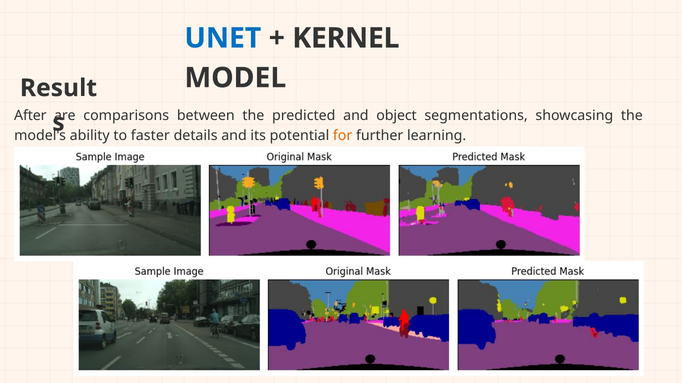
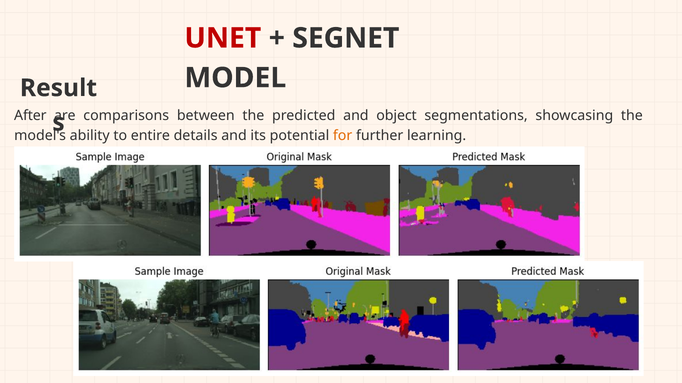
UNET colour: blue -> red
KERNEL: KERNEL -> SEGNET
faster: faster -> entire
